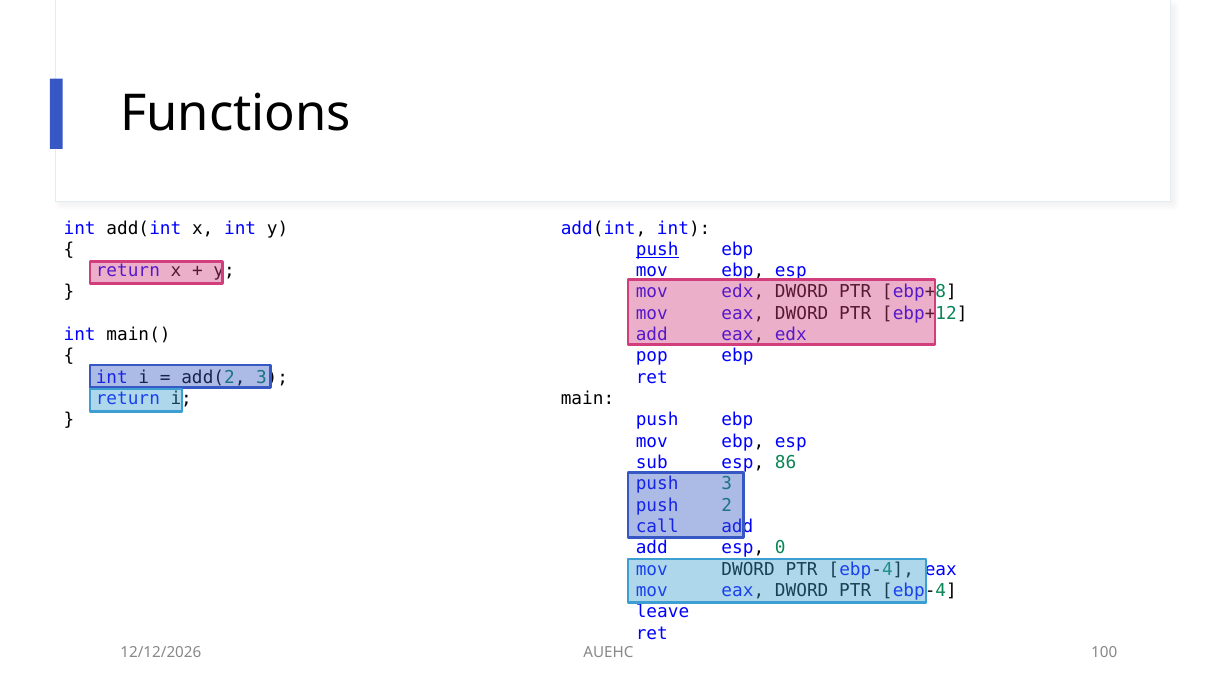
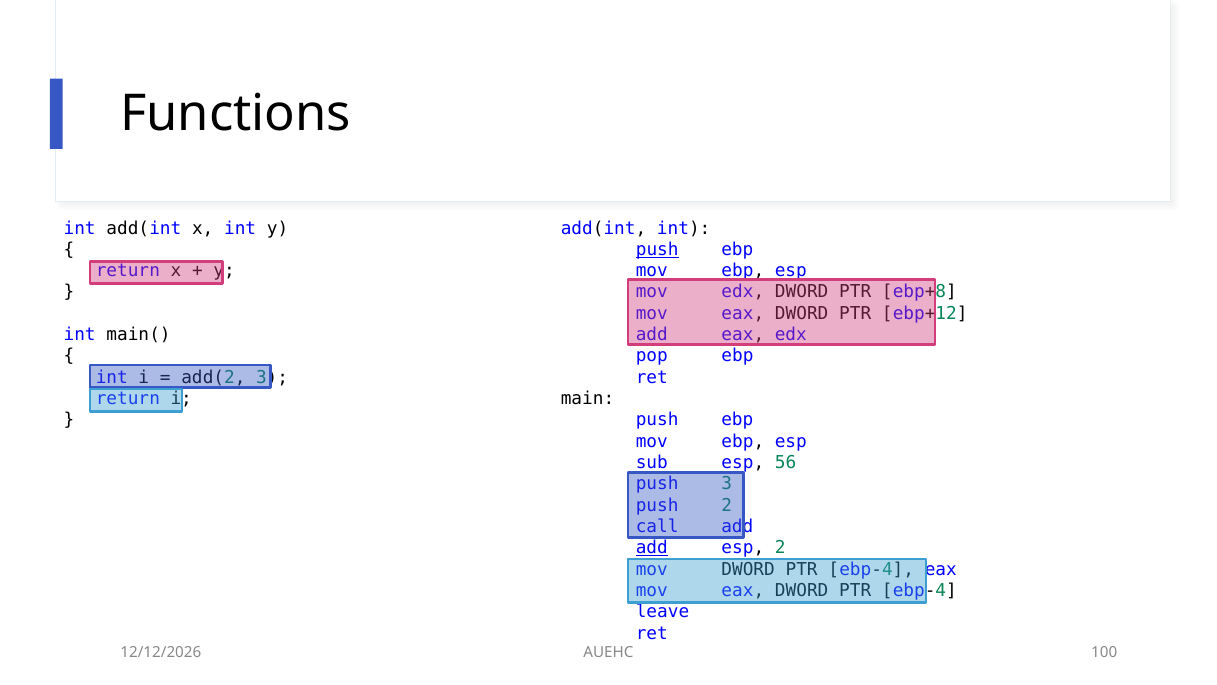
86: 86 -> 56
add at (652, 548) underline: none -> present
esp 0: 0 -> 2
